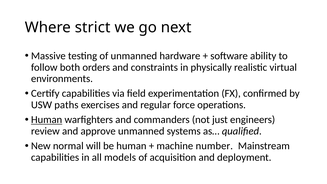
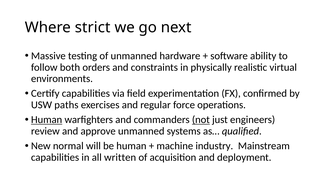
not underline: none -> present
number: number -> industry
models: models -> written
